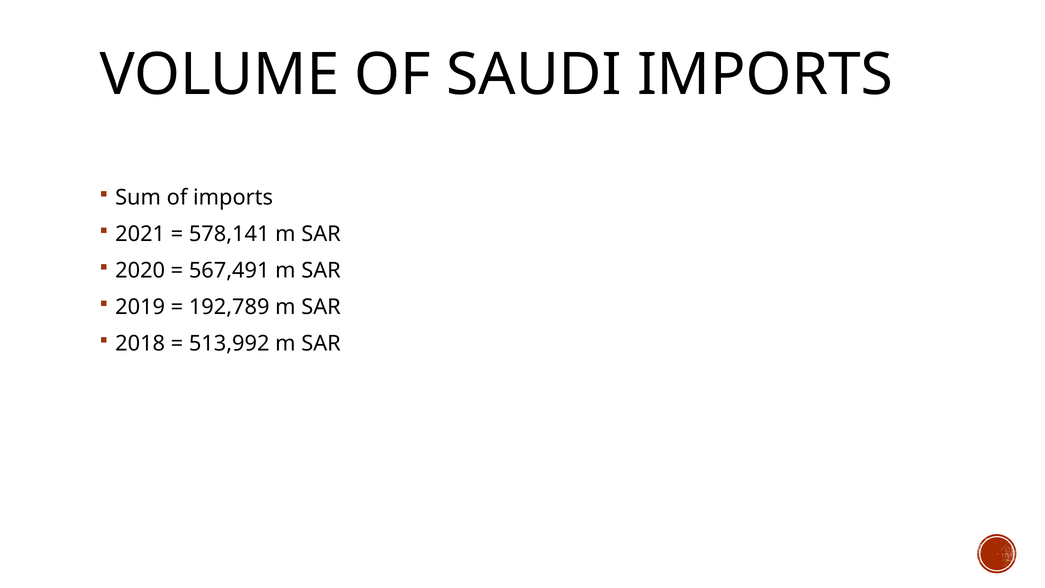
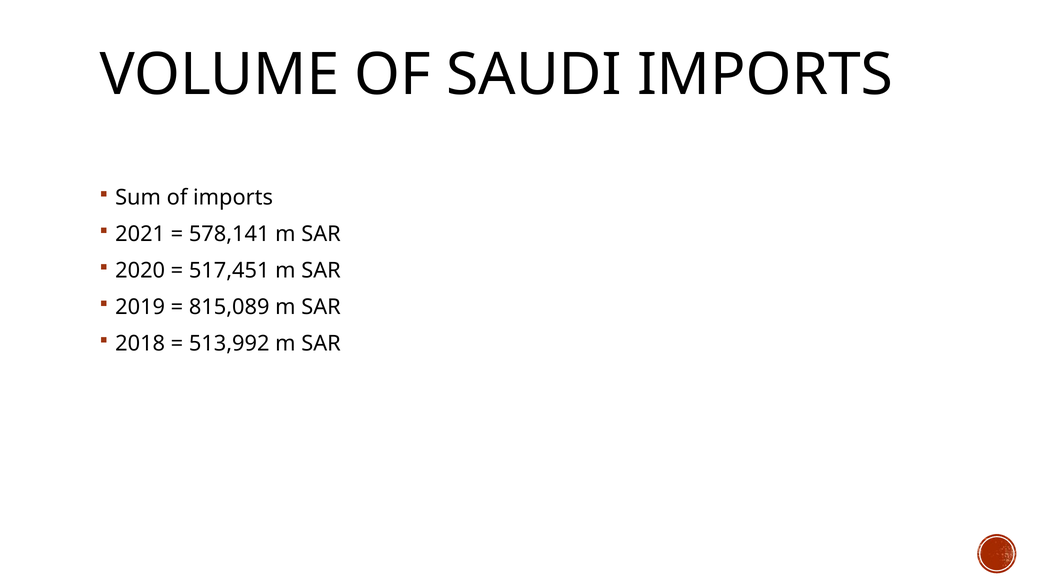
567,491: 567,491 -> 517,451
192,789: 192,789 -> 815,089
